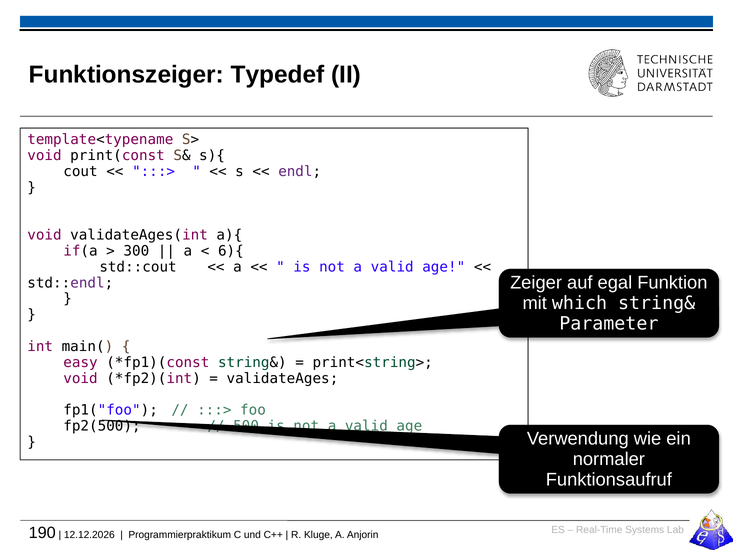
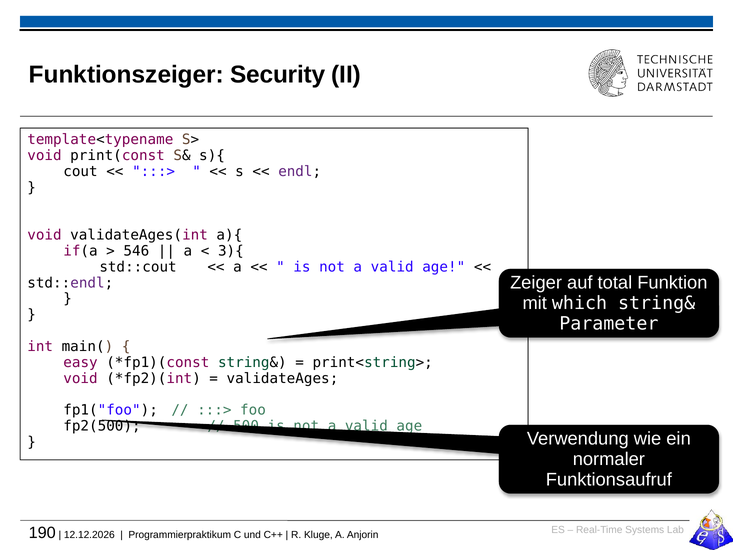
Typedef: Typedef -> Security
300: 300 -> 546
6){: 6){ -> 3){
egal: egal -> total
